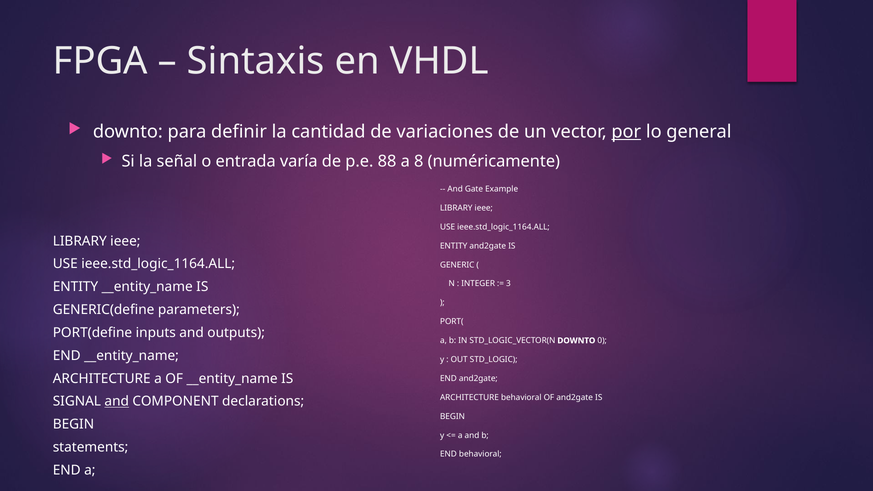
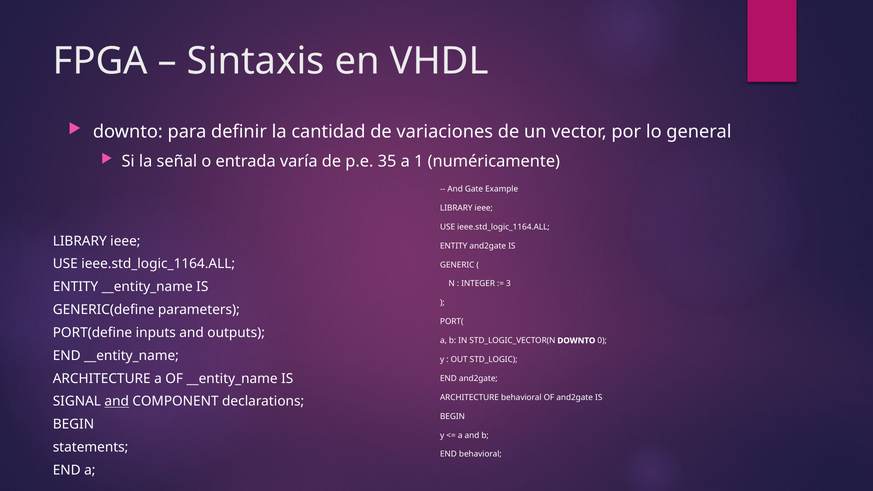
por underline: present -> none
88: 88 -> 35
8: 8 -> 1
